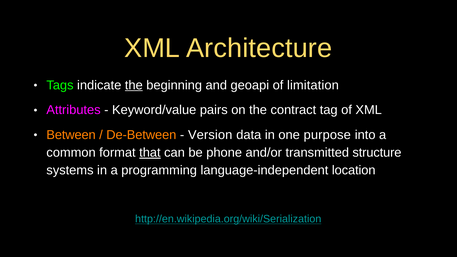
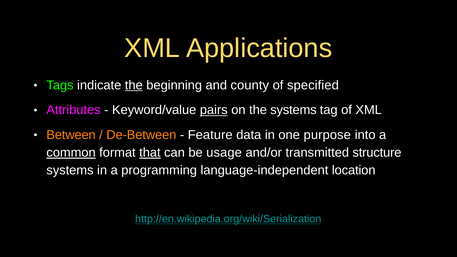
Architecture: Architecture -> Applications
geoapi: geoapi -> county
limitation: limitation -> specified
pairs underline: none -> present
the contract: contract -> systems
Version: Version -> Feature
common underline: none -> present
phone: phone -> usage
